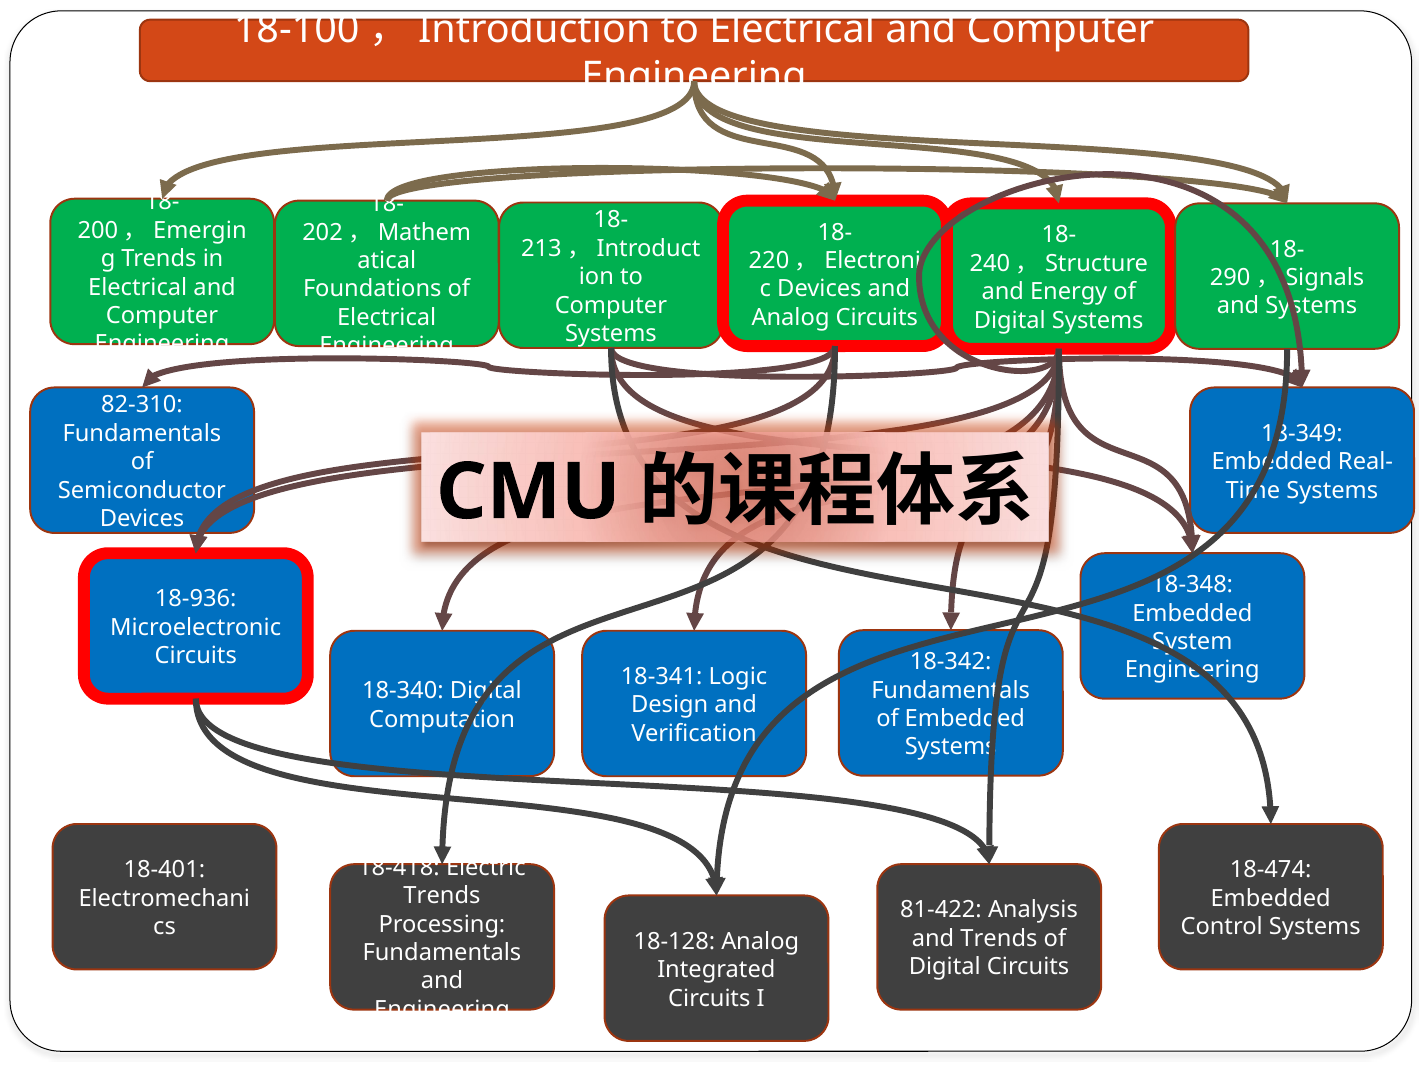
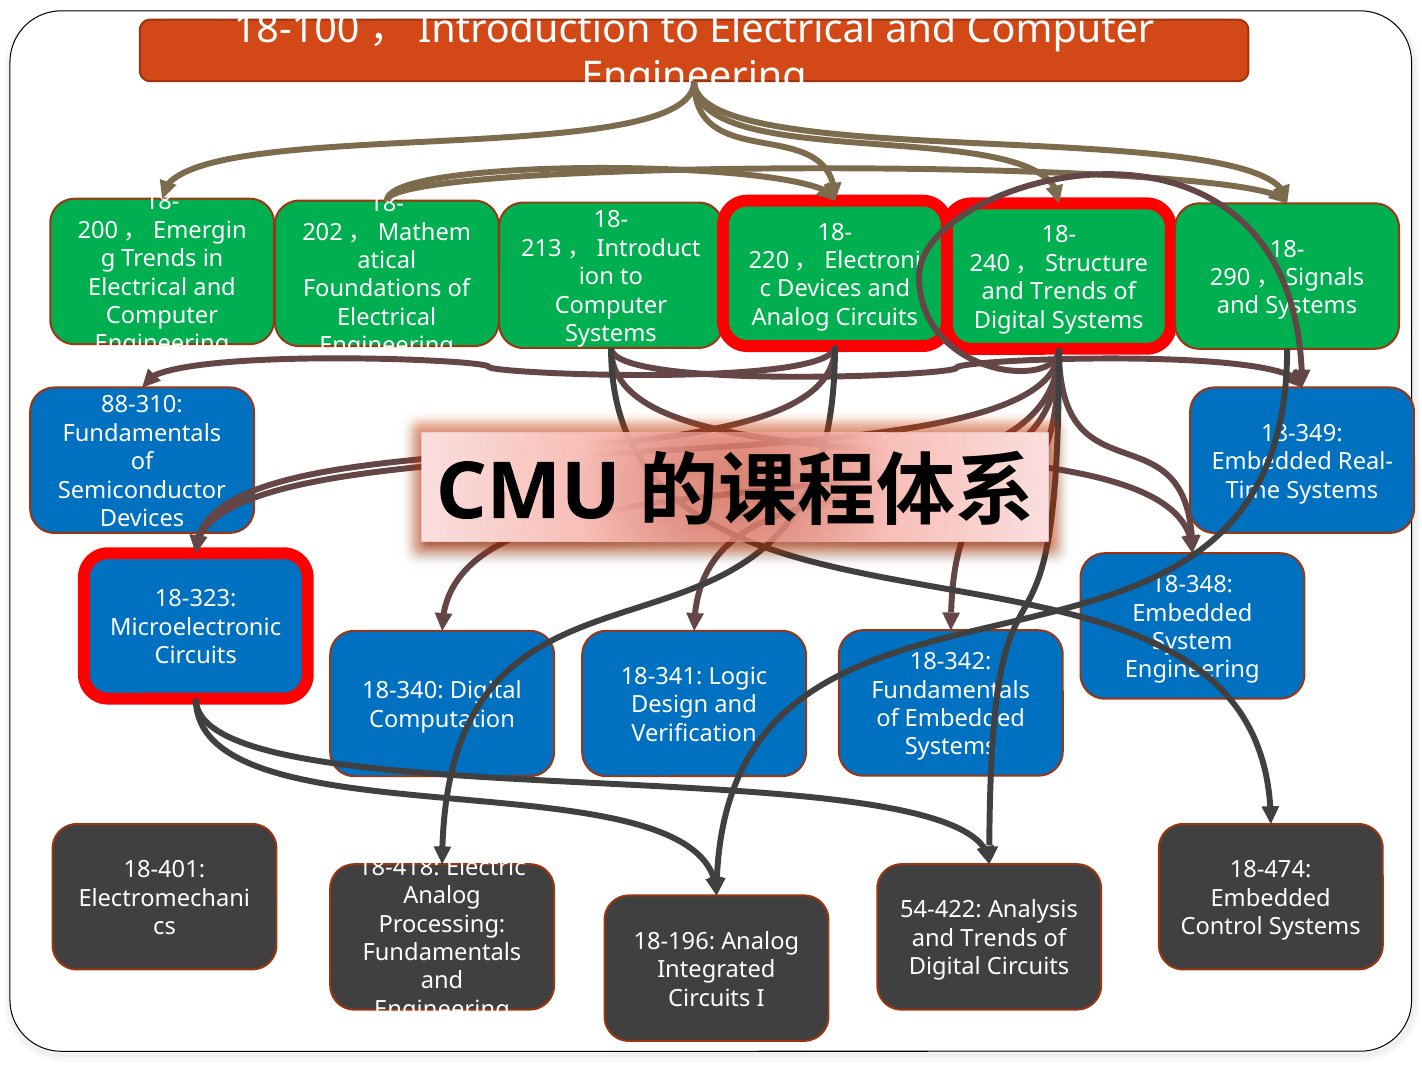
Energy at (1069, 292): Energy -> Trends
82-310: 82-310 -> 88-310
18-936: 18-936 -> 18-323
Trends at (442, 896): Trends -> Analog
81-422: 81-422 -> 54-422
18-128: 18-128 -> 18-196
